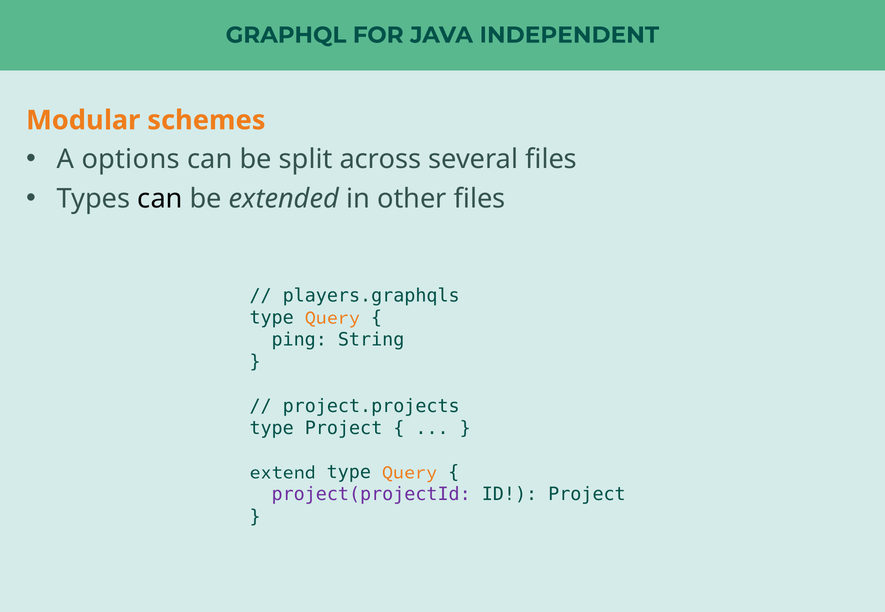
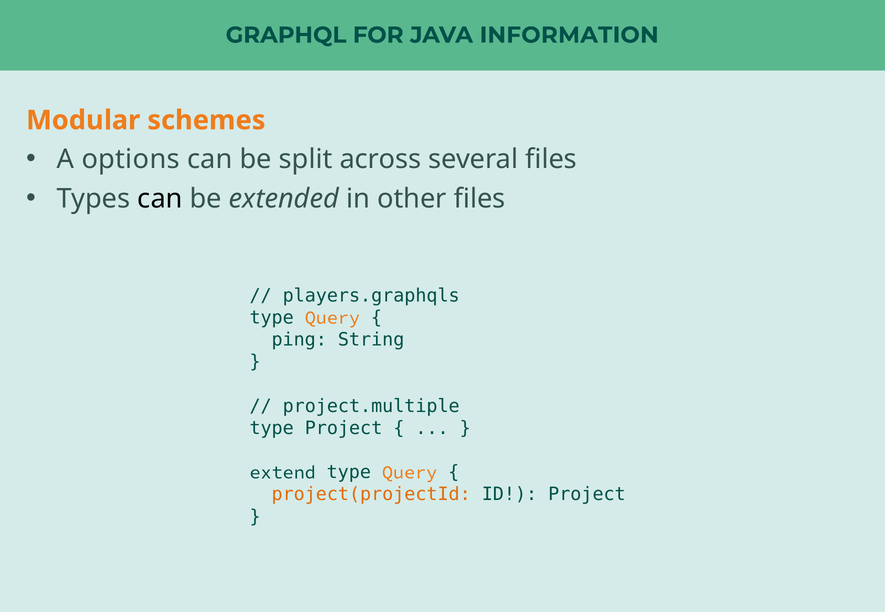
INDEPENDENT: INDEPENDENT -> INFORMATION
project.projects: project.projects -> project.multiple
project(projectId colour: purple -> orange
